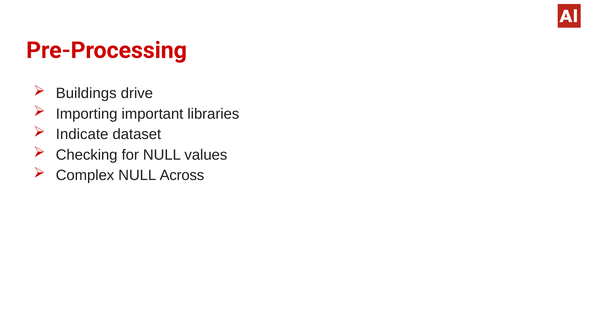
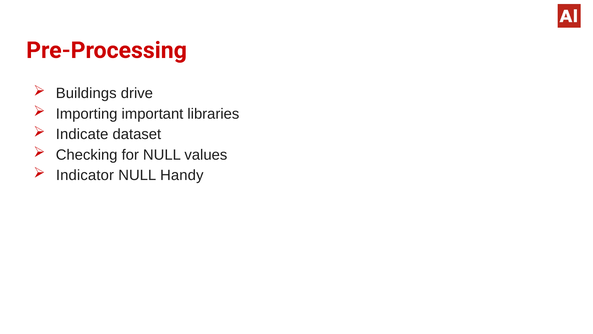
Complex: Complex -> Indicator
Across: Across -> Handy
